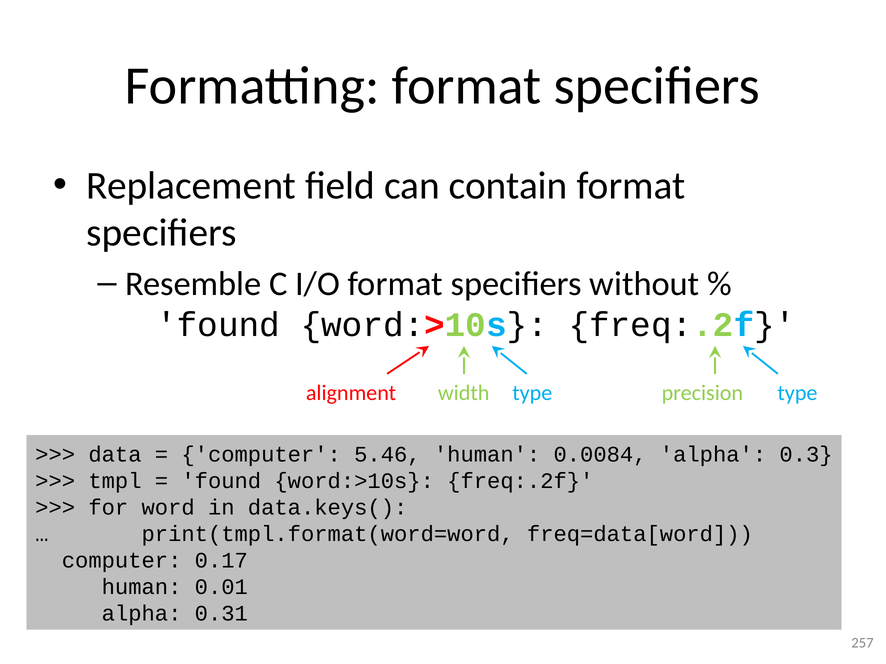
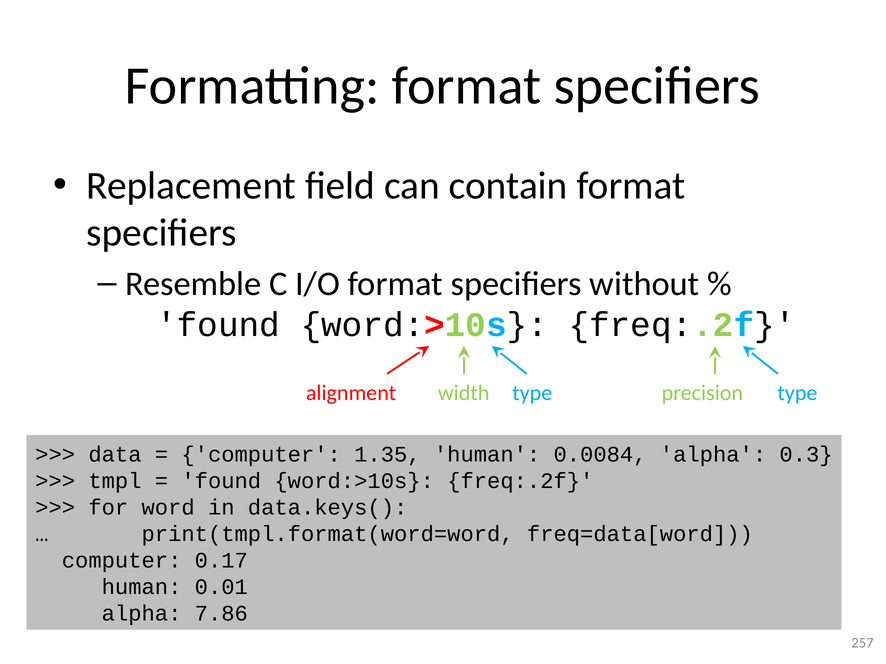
5.46: 5.46 -> 1.35
0.31: 0.31 -> 7.86
